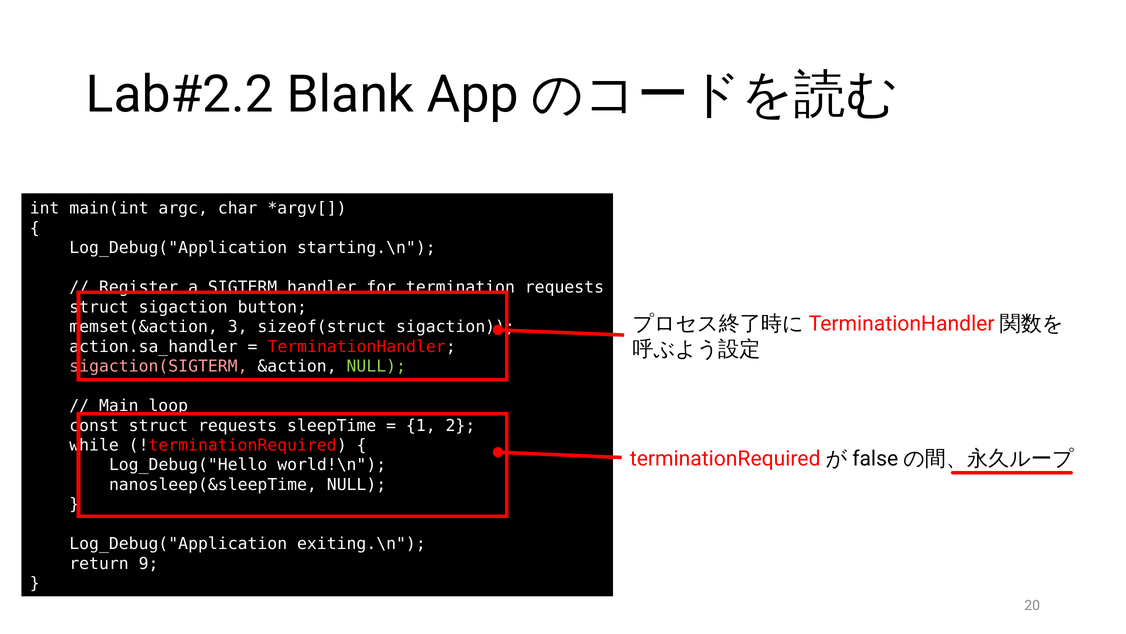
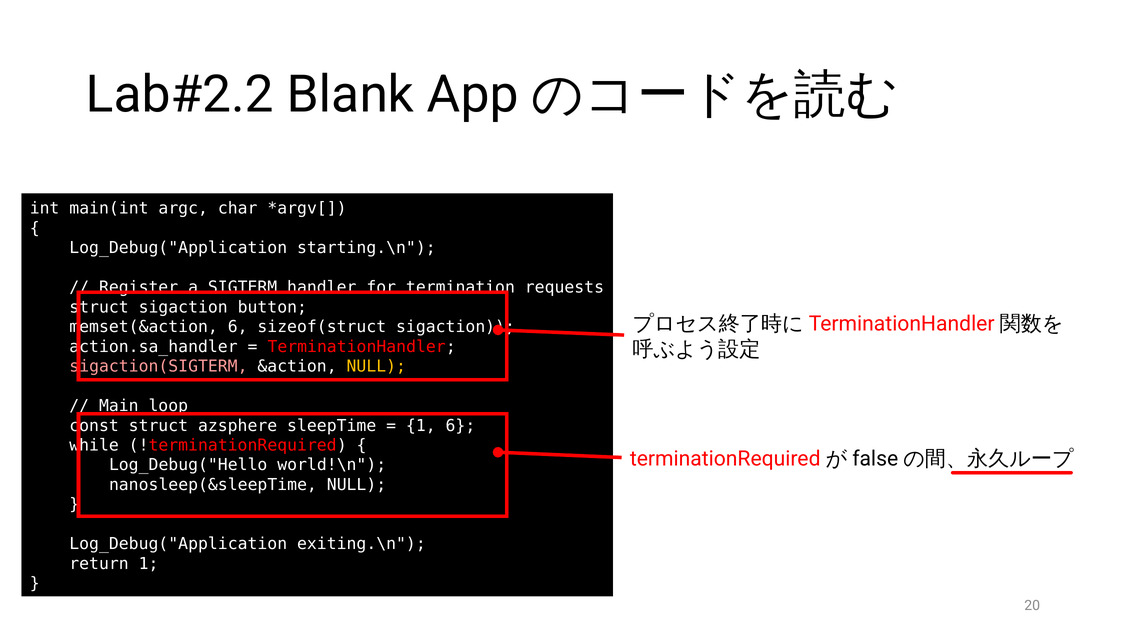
memset(&action 3: 3 -> 6
NULL at (376, 366) colour: light green -> yellow
struct requests: requests -> azsphere
1 2: 2 -> 6
return 9: 9 -> 1
